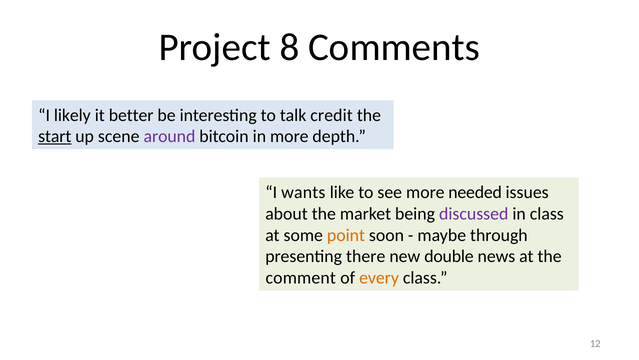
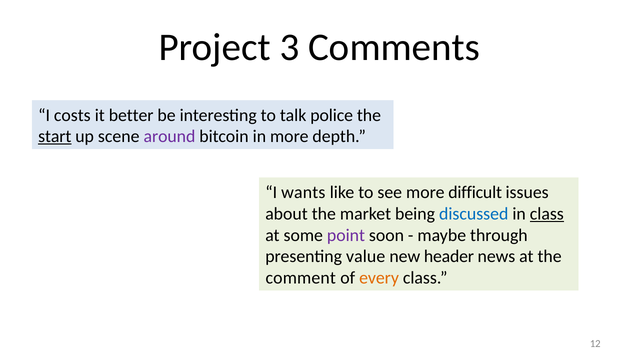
8: 8 -> 3
likely: likely -> costs
credit: credit -> police
needed: needed -> difficult
discussed colour: purple -> blue
class at (547, 213) underline: none -> present
point colour: orange -> purple
there: there -> value
double: double -> header
